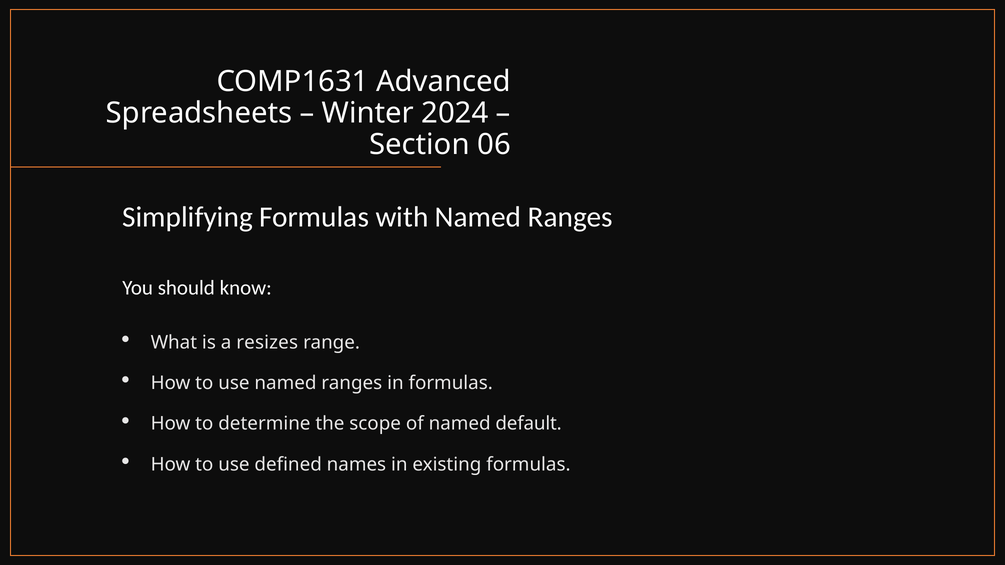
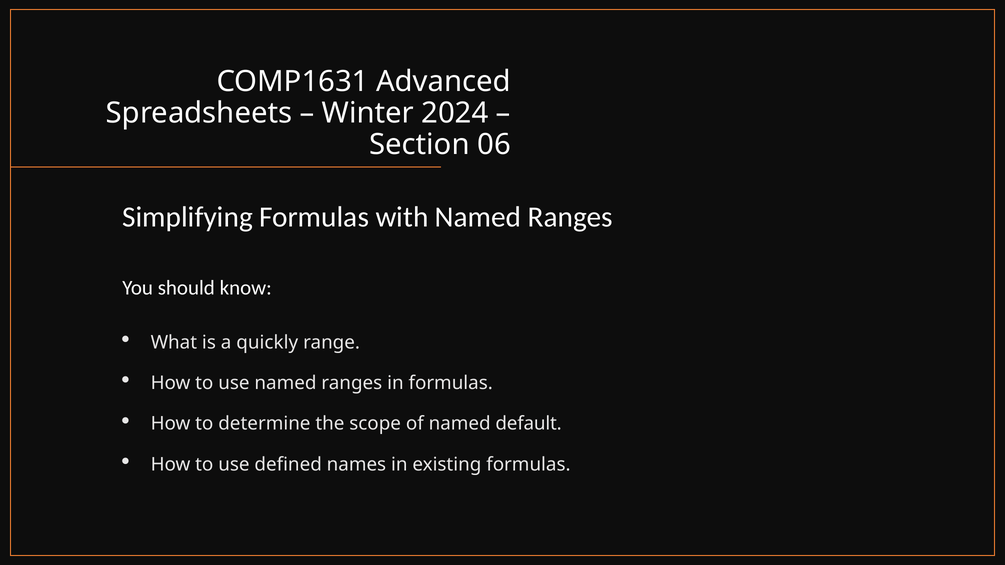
resizes: resizes -> quickly
